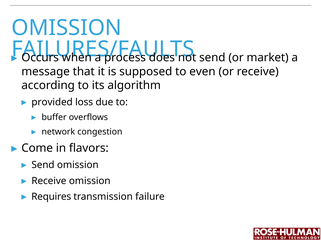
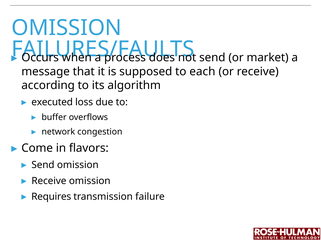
even: even -> each
provided: provided -> executed
